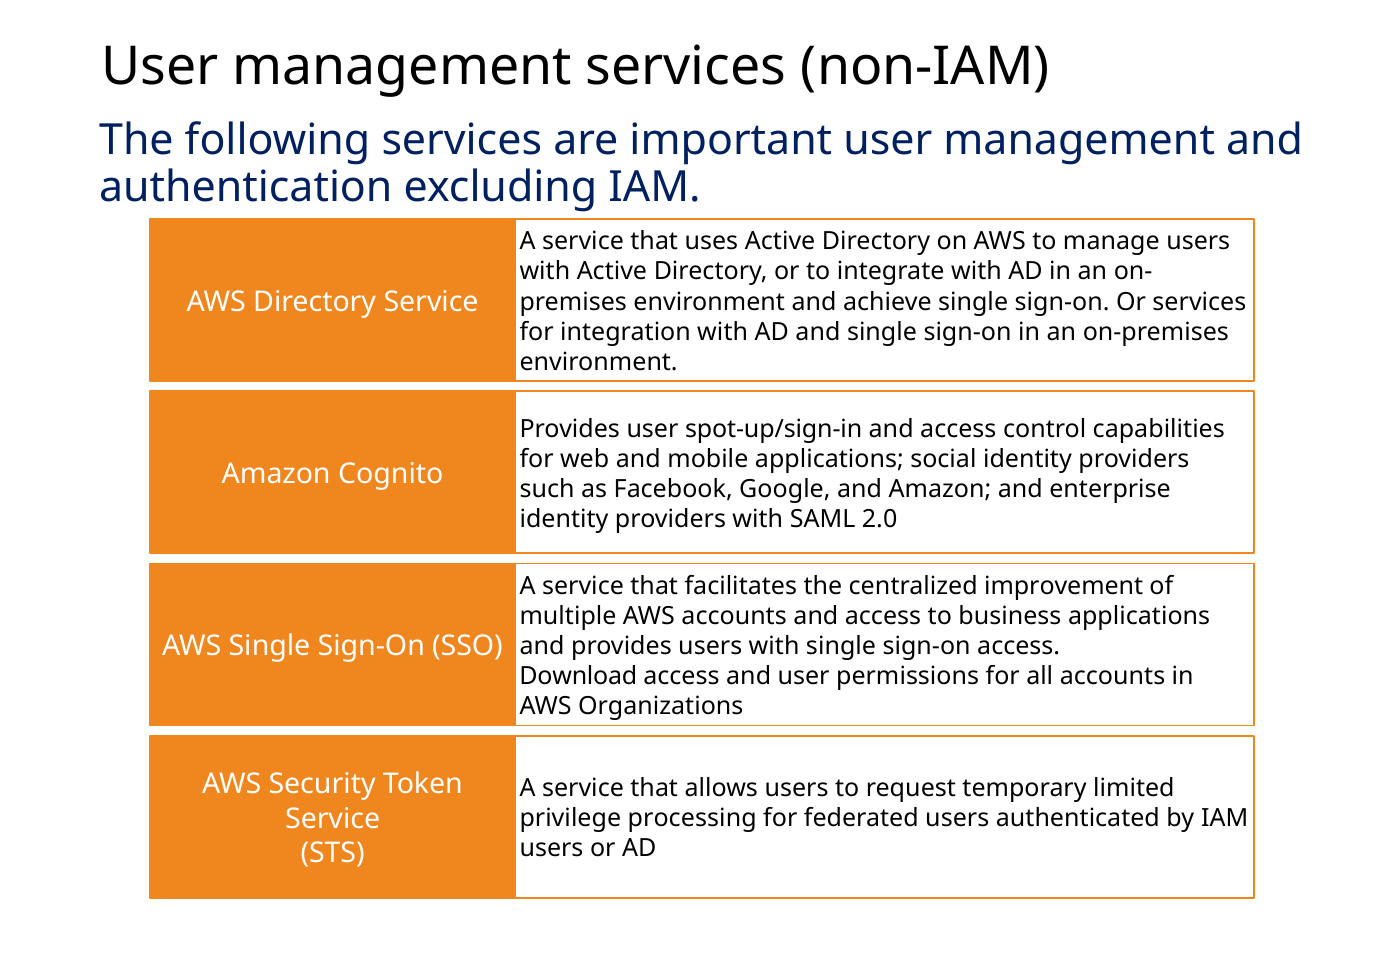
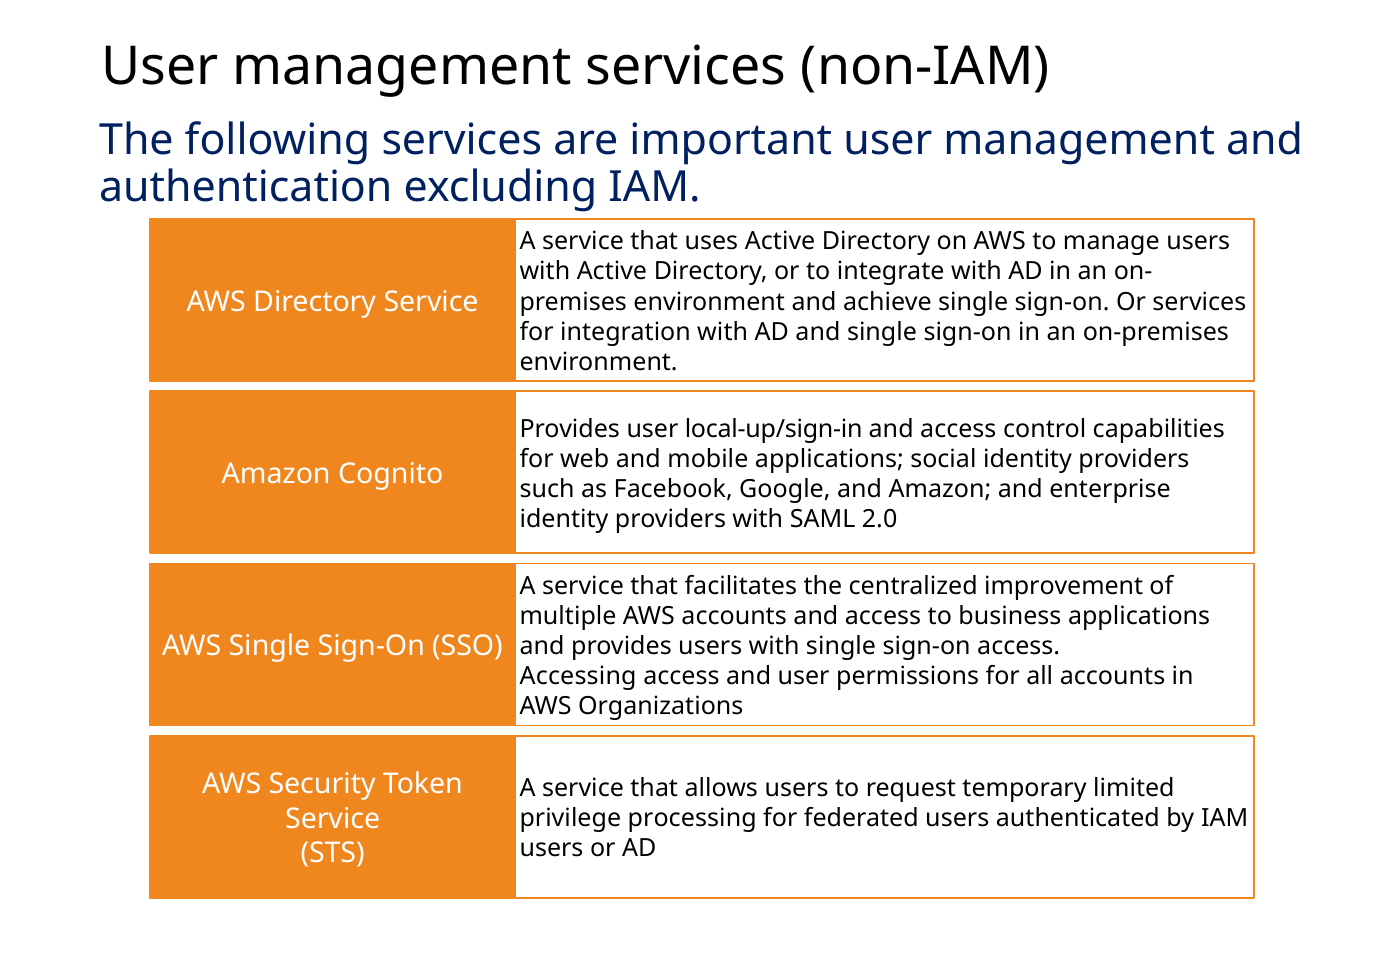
spot-up/sign-in: spot-up/sign-in -> local-up/sign-in
Download: Download -> Accessing
